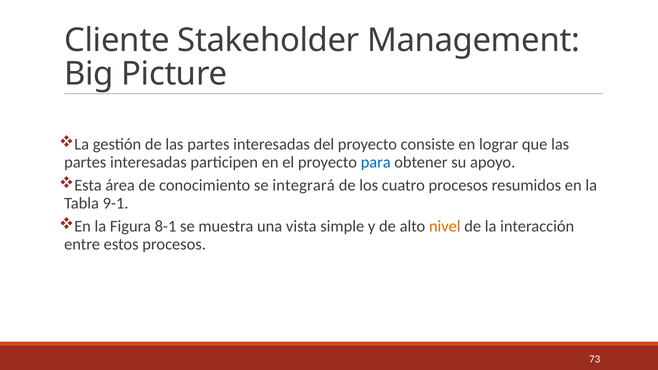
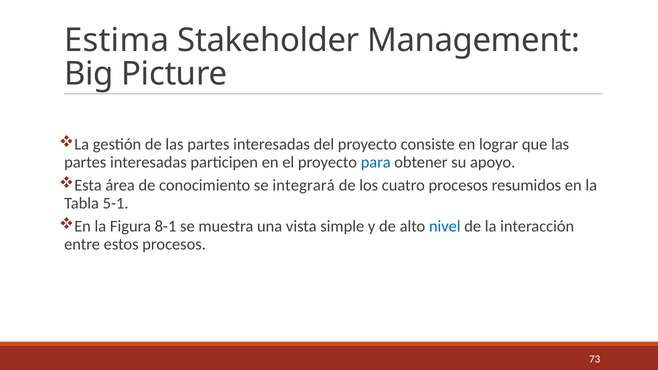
Cliente: Cliente -> Estima
9-1: 9-1 -> 5-1
nivel colour: orange -> blue
